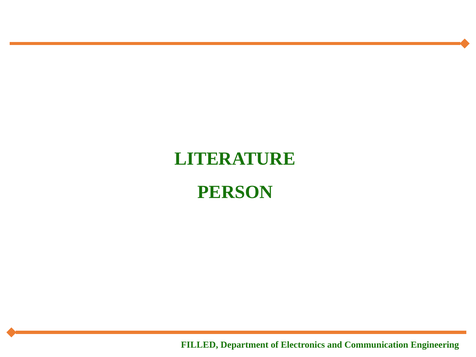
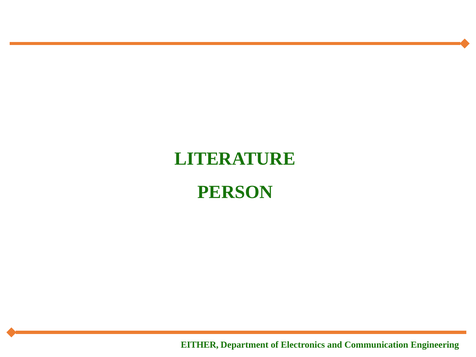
FILLED: FILLED -> EITHER
